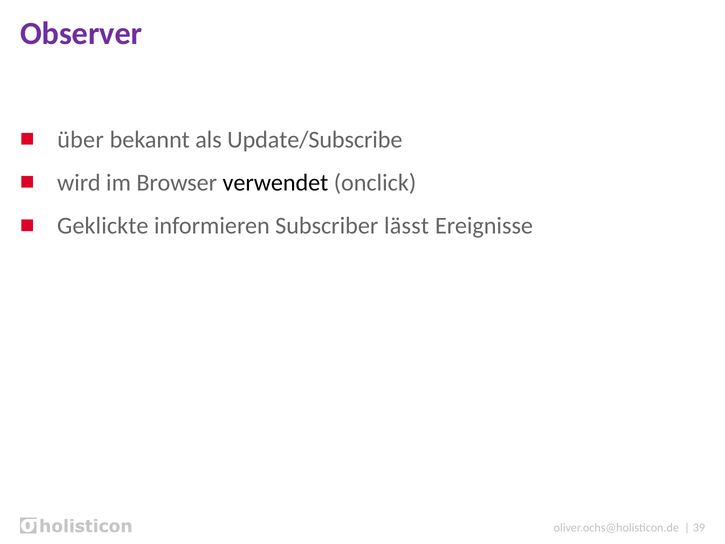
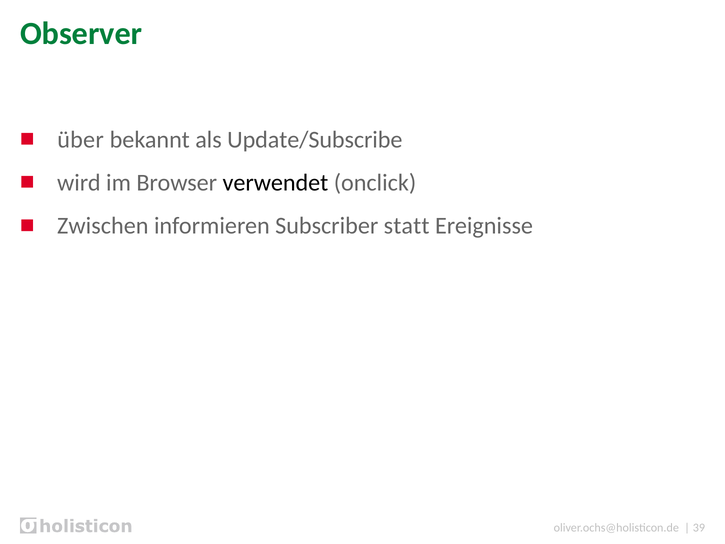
Observer colour: purple -> green
Geklickte: Geklickte -> Zwischen
lässt: lässt -> statt
